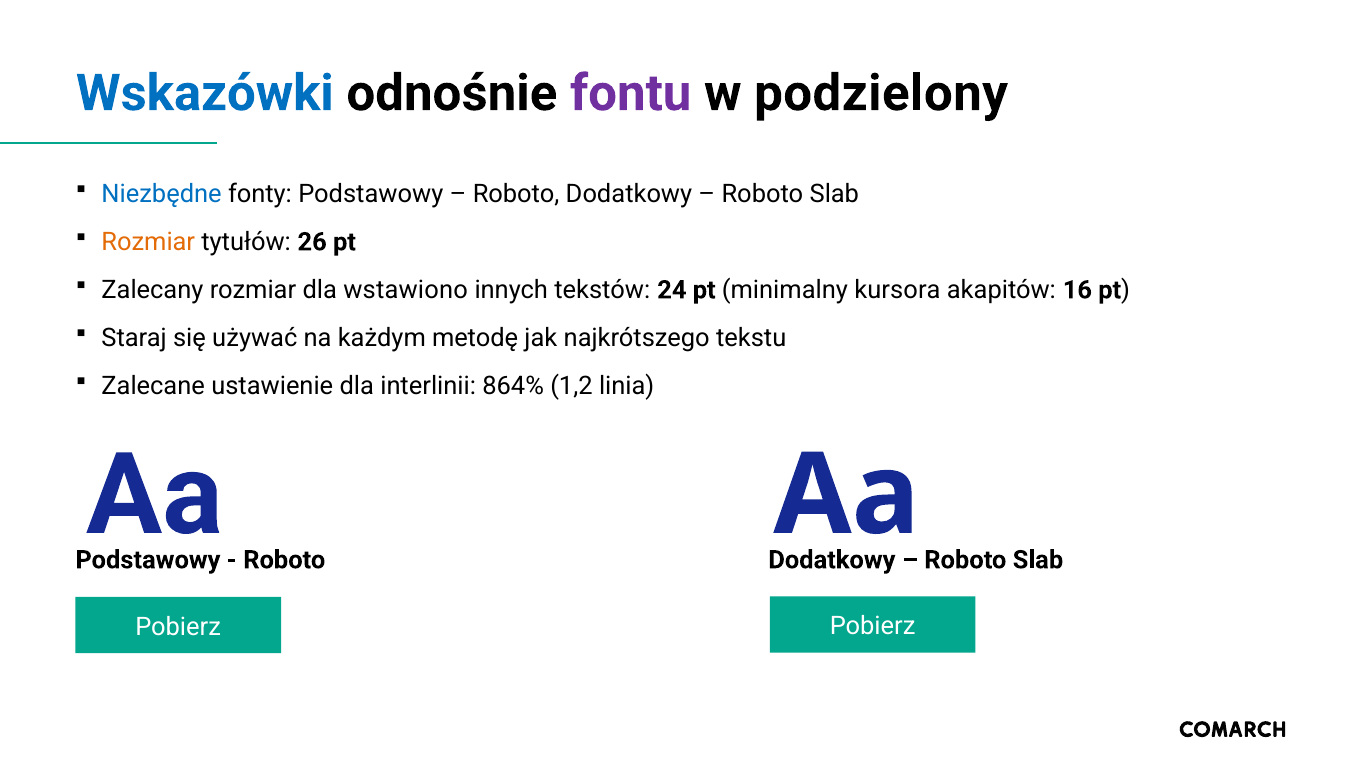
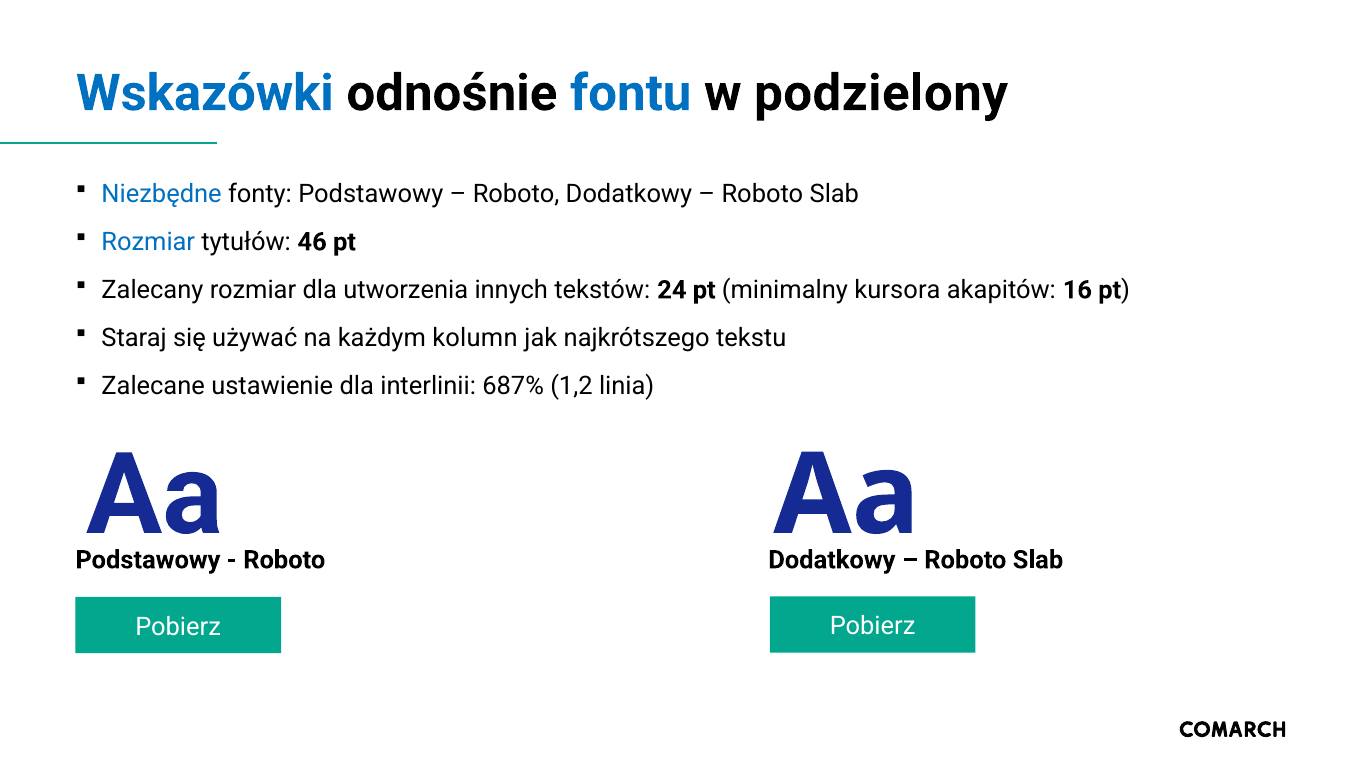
fontu colour: purple -> blue
Rozmiar at (148, 242) colour: orange -> blue
26: 26 -> 46
wstawiono: wstawiono -> utworzenia
metodę: metodę -> kolumn
864%: 864% -> 687%
